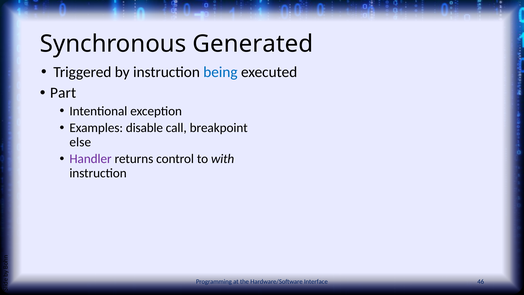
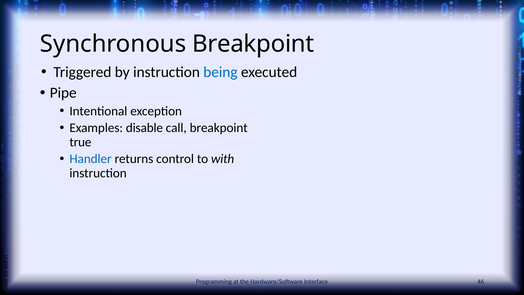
Synchronous Generated: Generated -> Breakpoint
Part: Part -> Pipe
else: else -> true
Handler colour: purple -> blue
